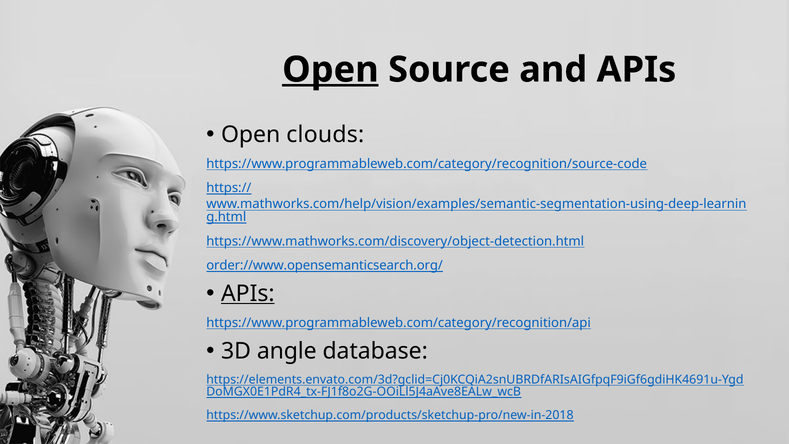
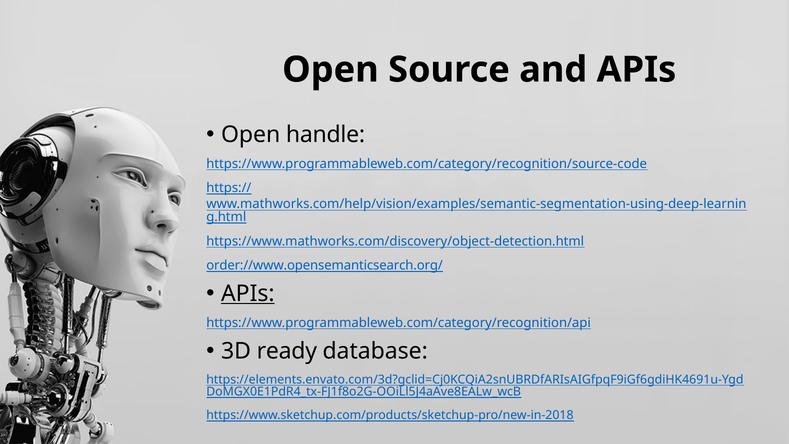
Open at (330, 70) underline: present -> none
clouds: clouds -> handle
angle: angle -> ready
